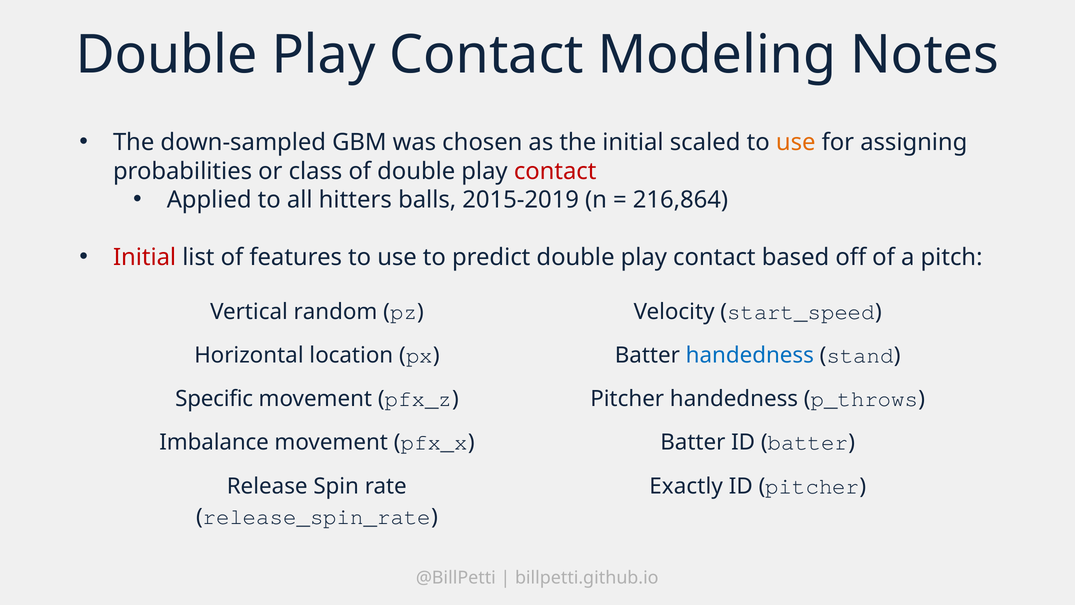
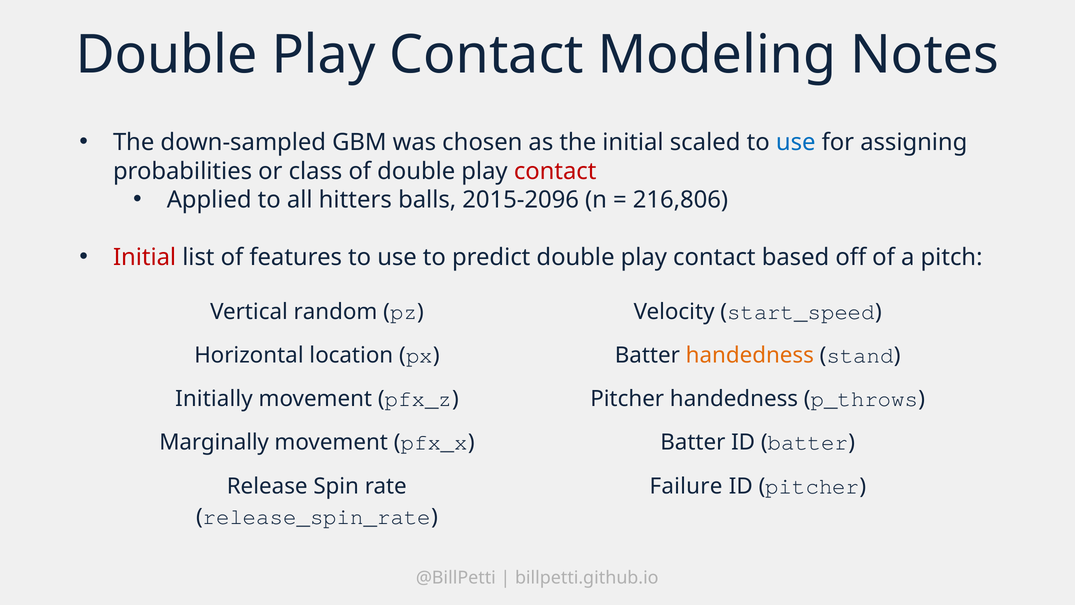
use at (796, 142) colour: orange -> blue
2015-2019: 2015-2019 -> 2015-2096
216,864: 216,864 -> 216,806
handedness at (750, 355) colour: blue -> orange
Specific: Specific -> Initially
Imbalance: Imbalance -> Marginally
Exactly: Exactly -> Failure
